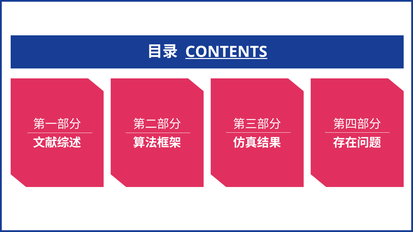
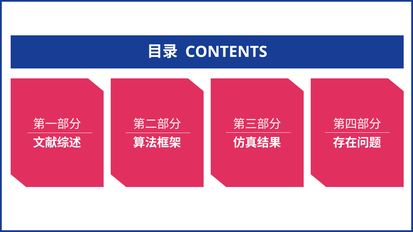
CONTENTS underline: present -> none
